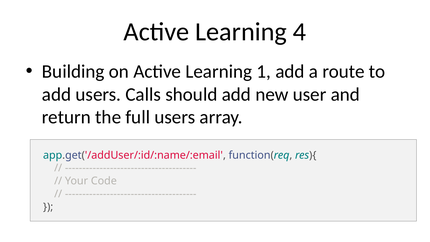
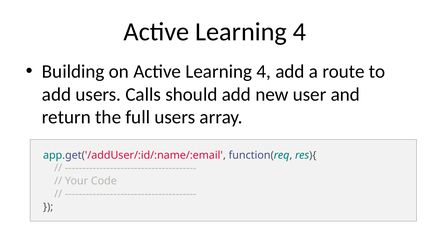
on Active Learning 1: 1 -> 4
